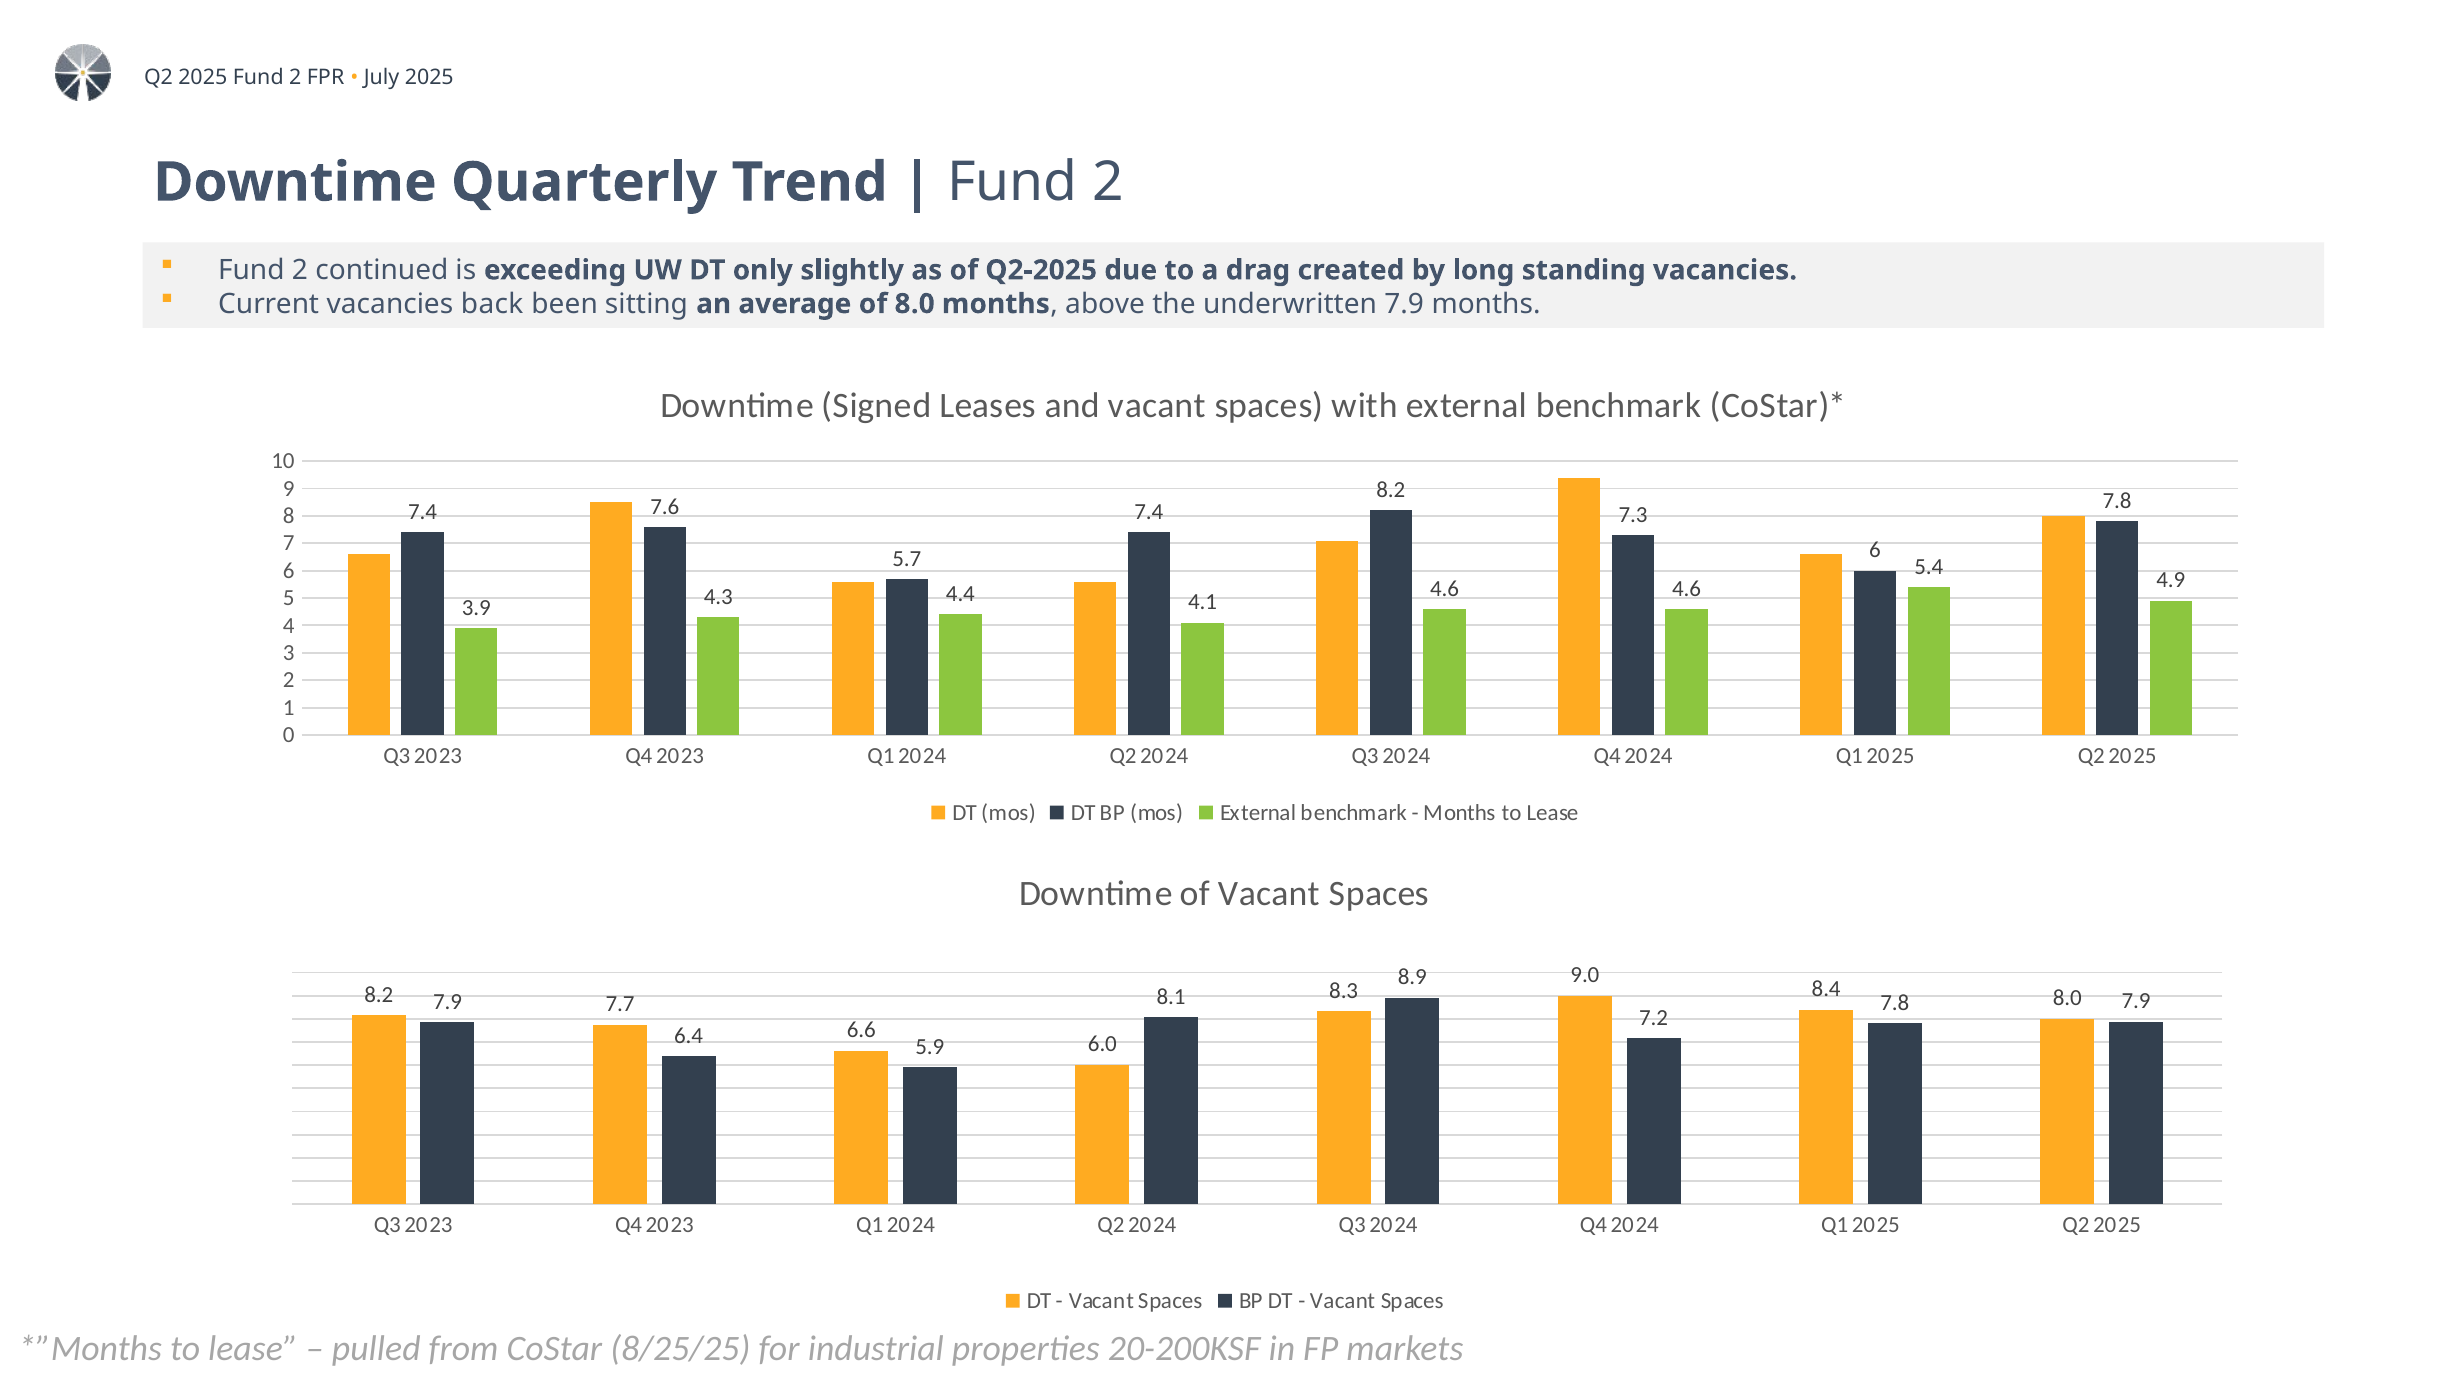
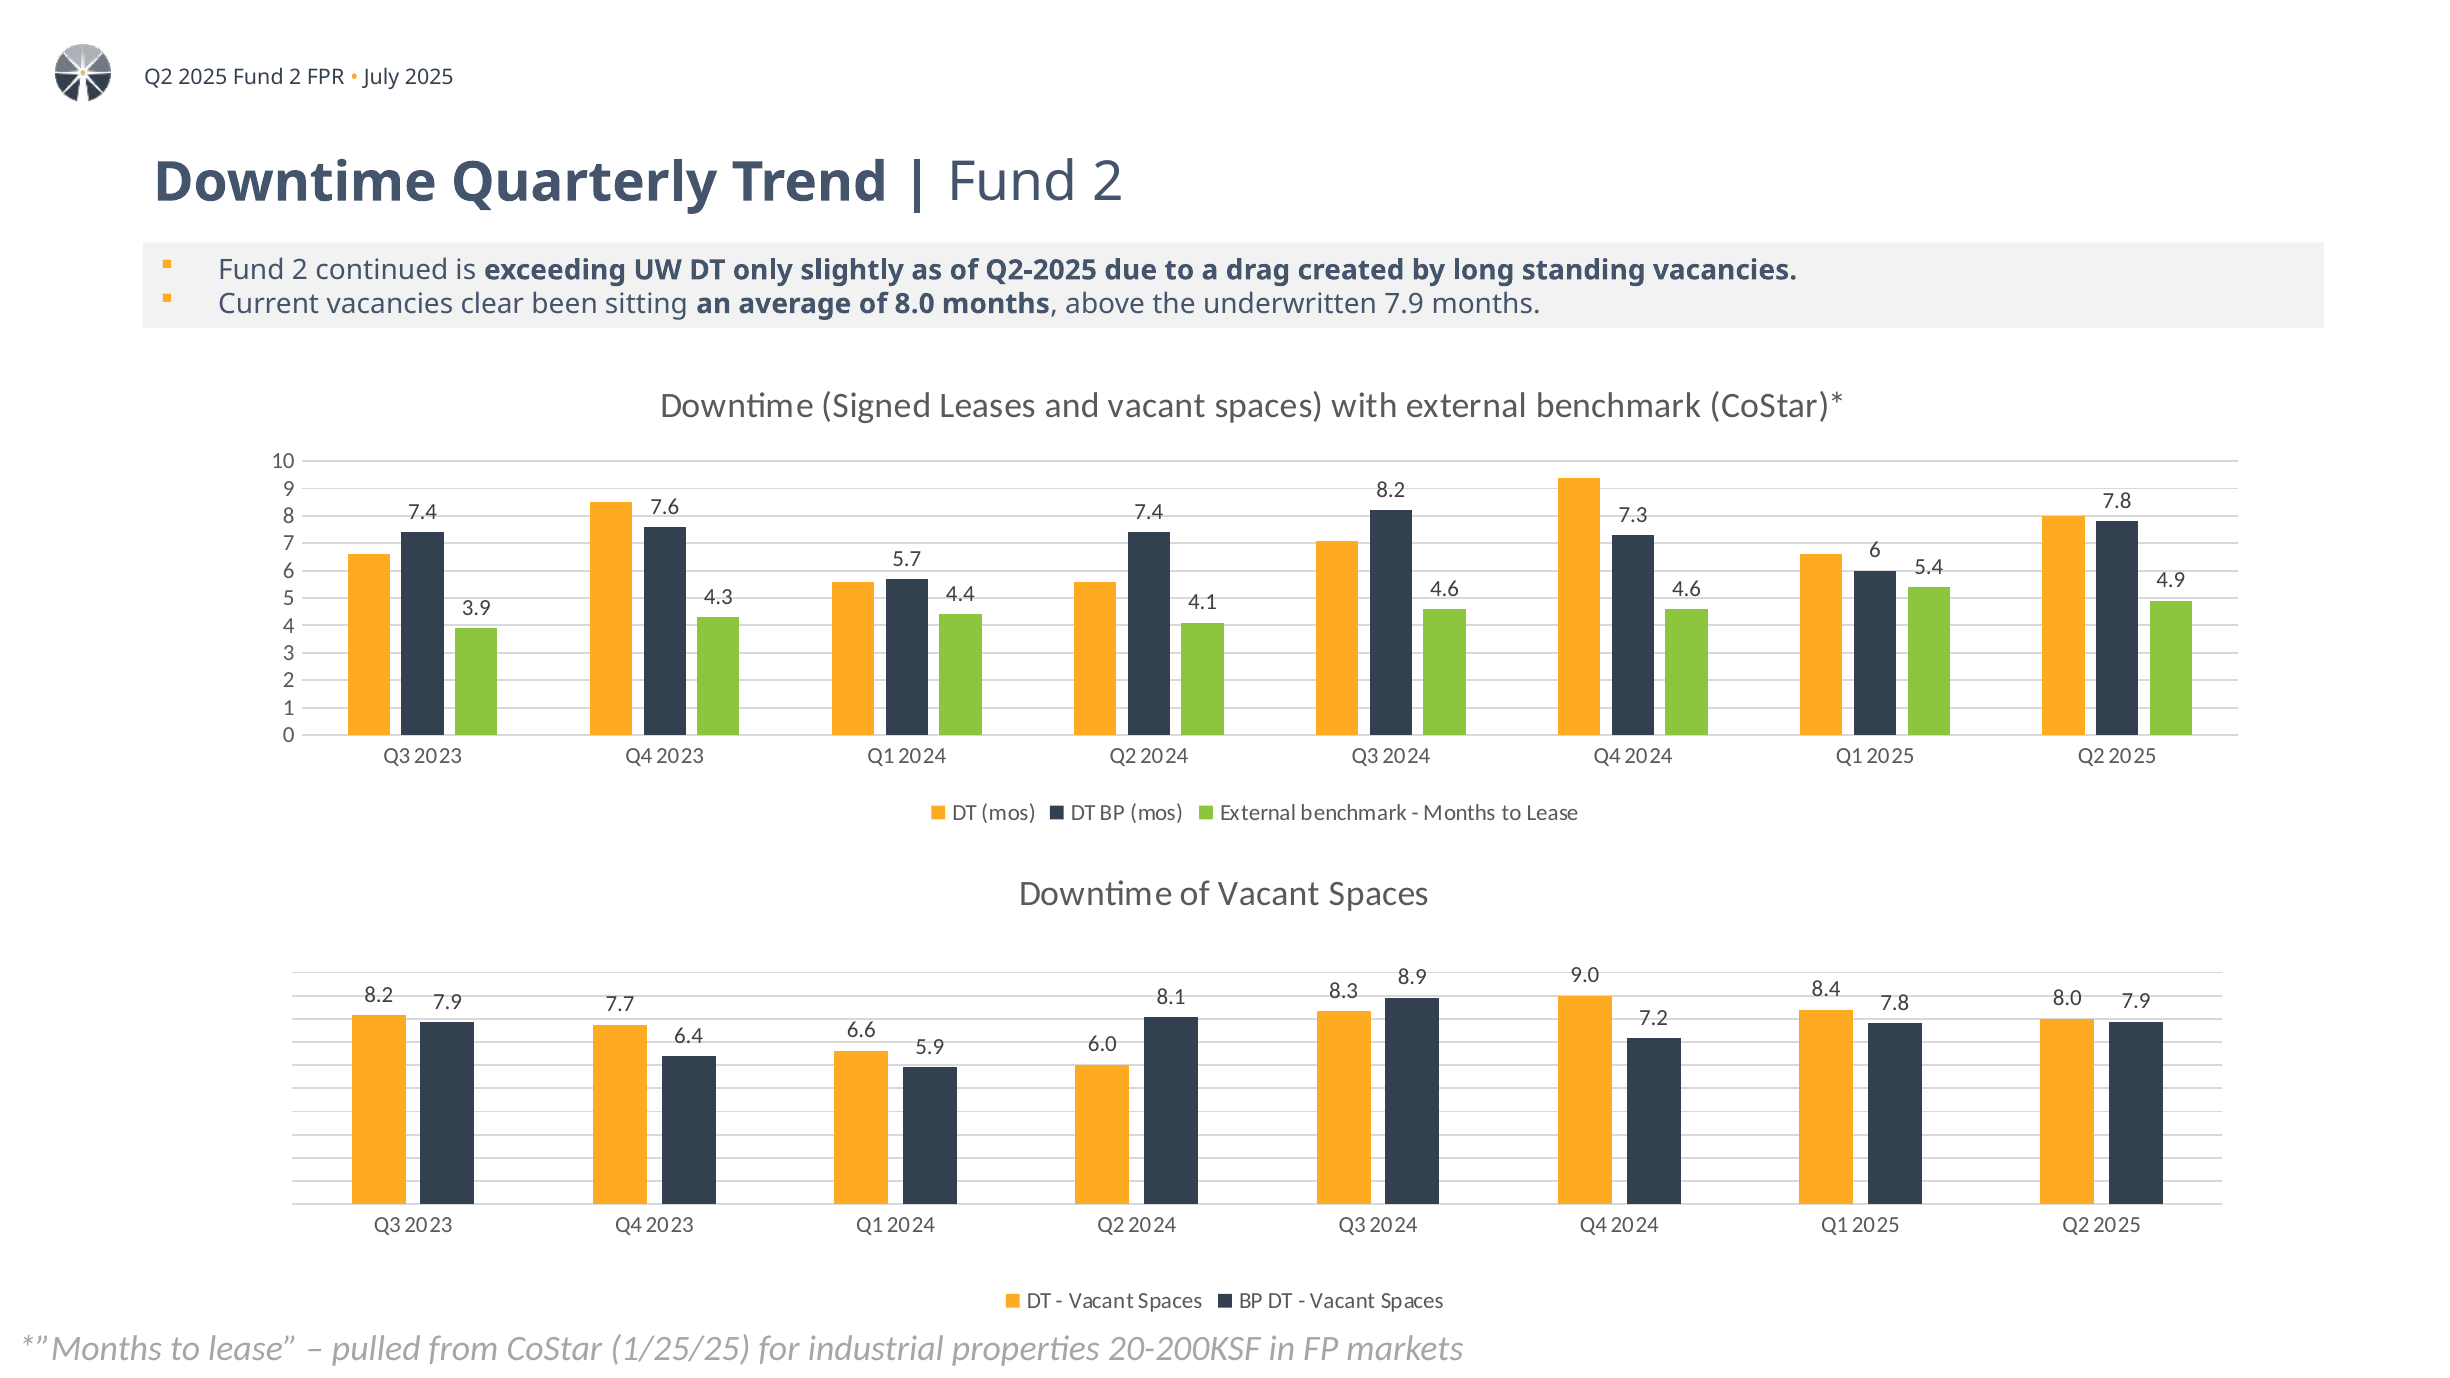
back: back -> clear
8/25/25: 8/25/25 -> 1/25/25
